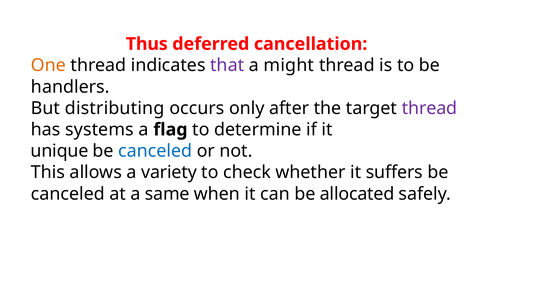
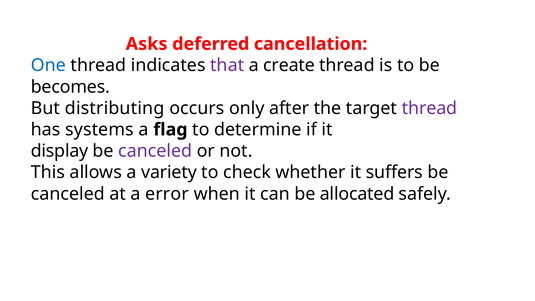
Thus: Thus -> Asks
One colour: orange -> blue
might: might -> create
handlers: handlers -> becomes
unique: unique -> display
canceled at (155, 151) colour: blue -> purple
same: same -> error
